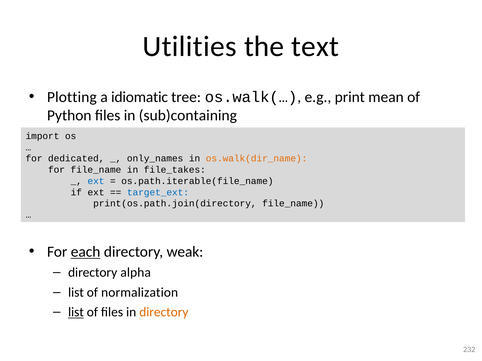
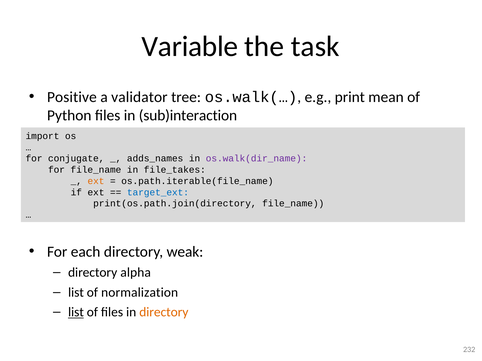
Utilities: Utilities -> Variable
text: text -> task
Plotting: Plotting -> Positive
idiomatic: idiomatic -> validator
sub)containing: sub)containing -> sub)interaction
dedicated: dedicated -> conjugate
only_names: only_names -> adds_names
os.walk(dir_name colour: orange -> purple
ext at (96, 181) colour: blue -> orange
each underline: present -> none
